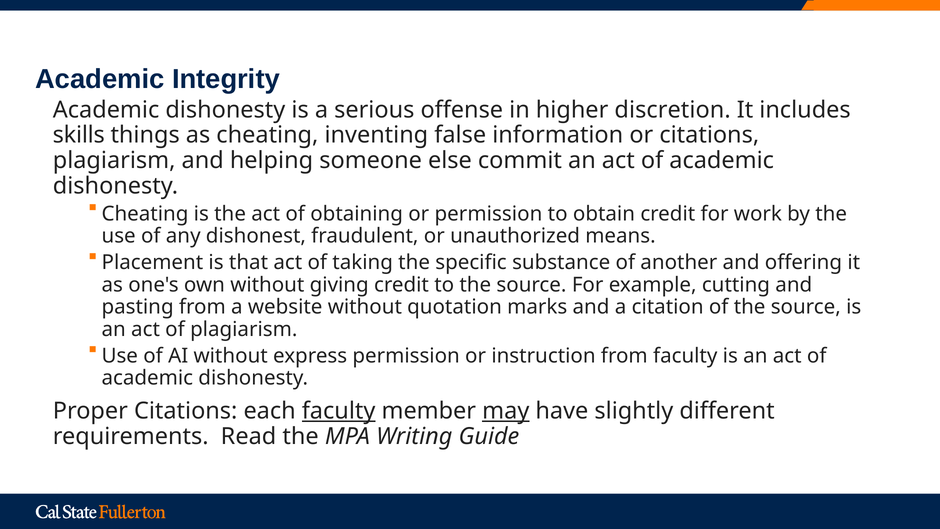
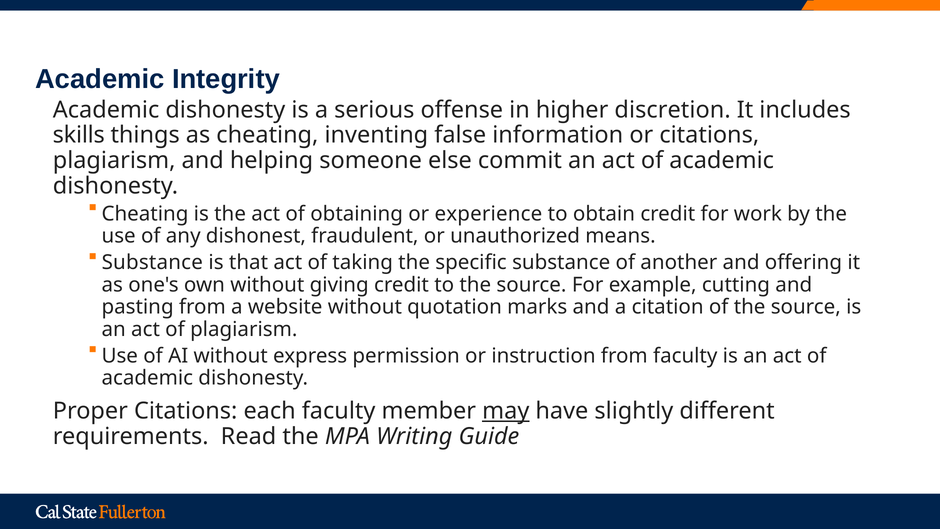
or permission: permission -> experience
Placement at (152, 262): Placement -> Substance
faculty at (339, 411) underline: present -> none
